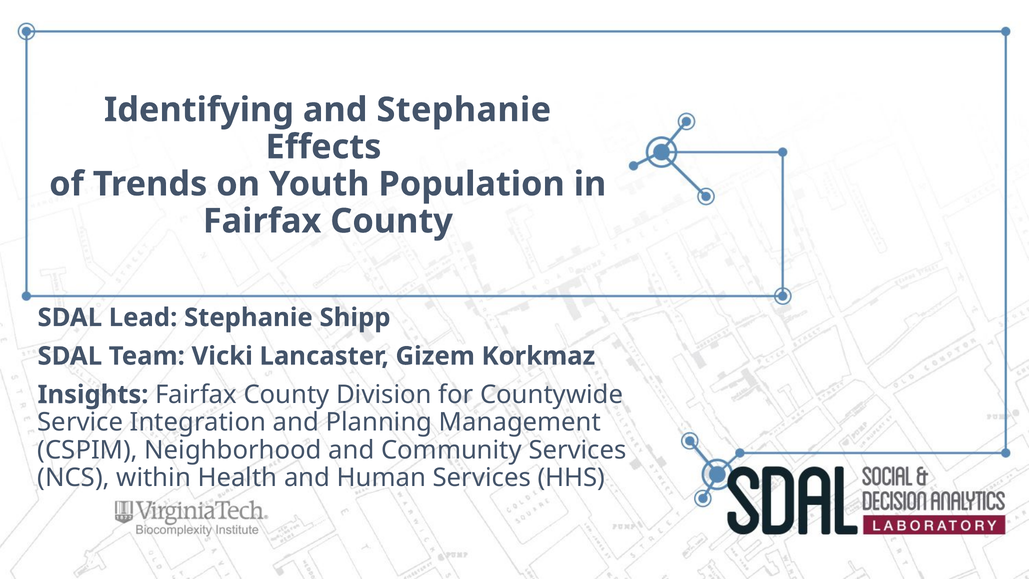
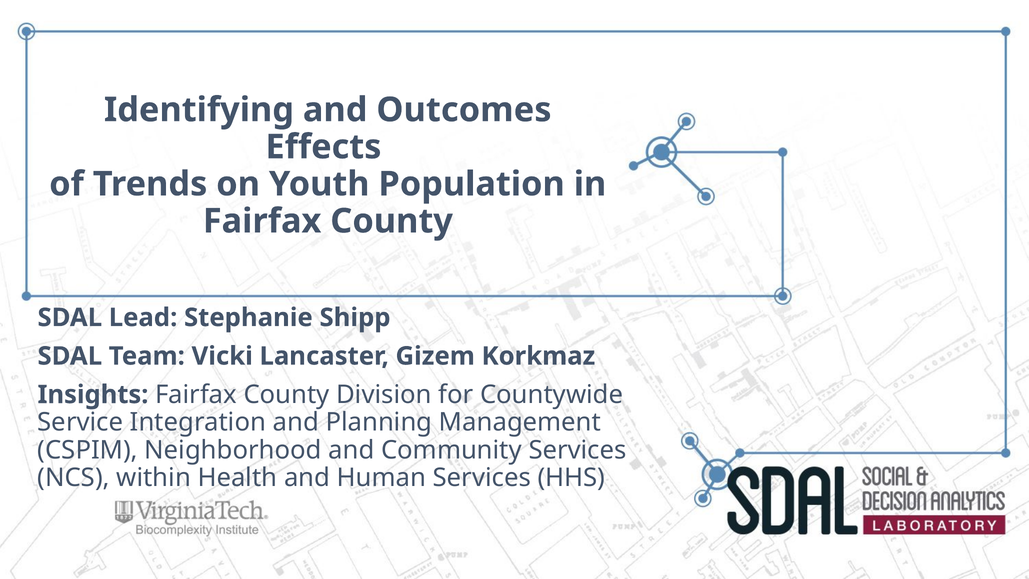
and Stephanie: Stephanie -> Outcomes
